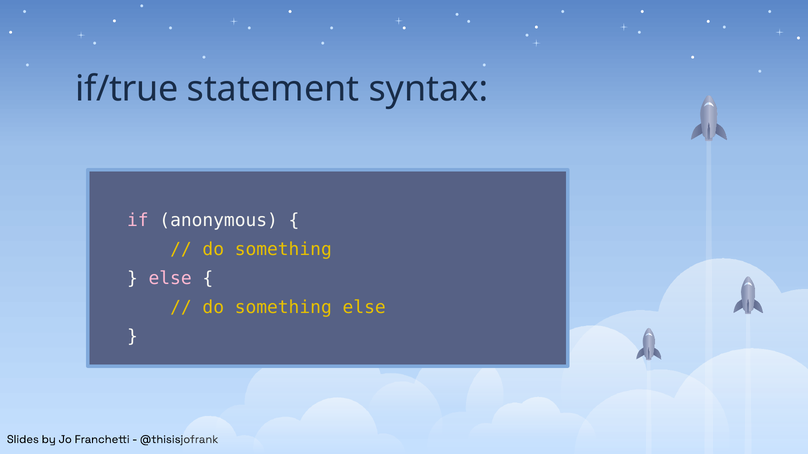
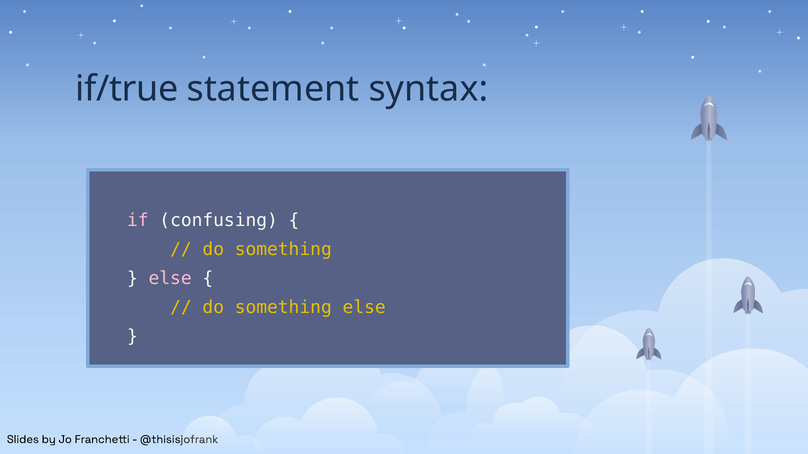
anonymous: anonymous -> confusing
